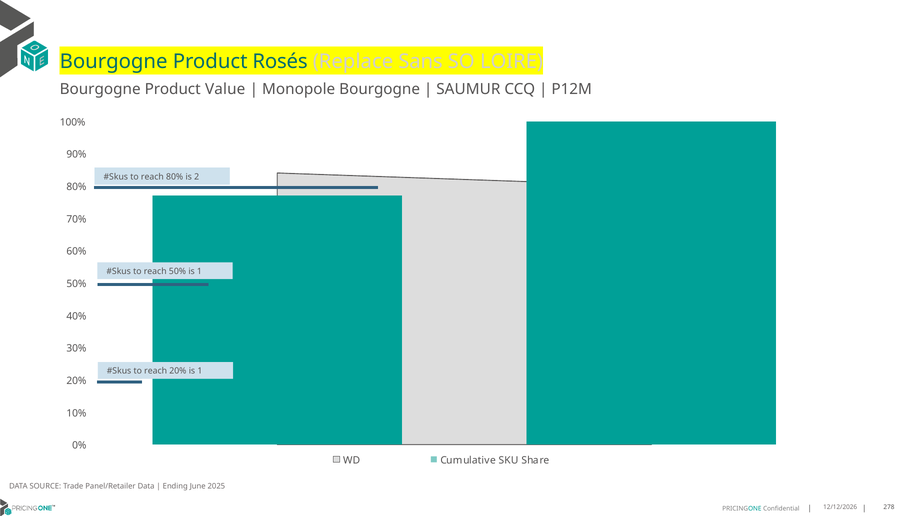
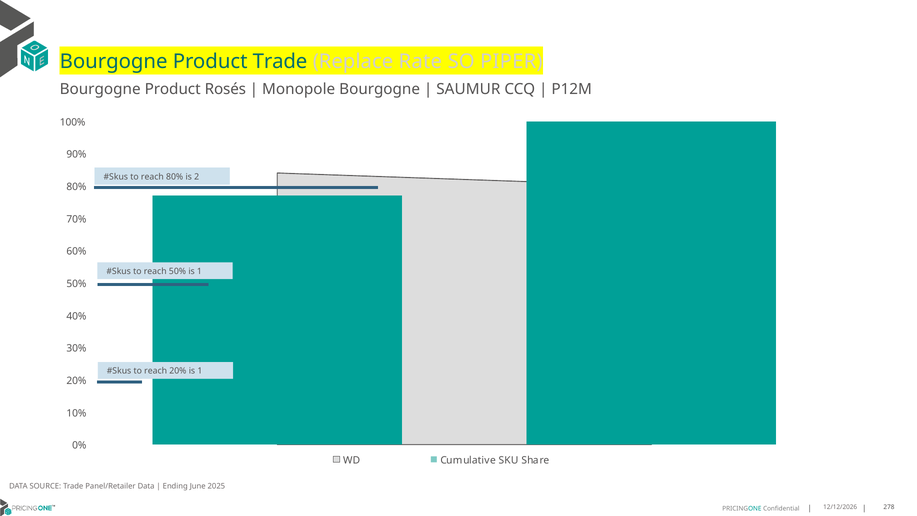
Product Rosés: Rosés -> Trade
Sans: Sans -> Rate
LOIRE: LOIRE -> PIPER
Value: Value -> Rosés
